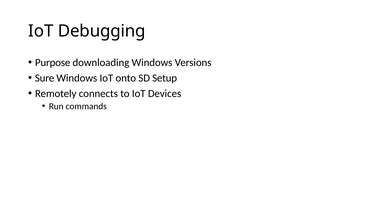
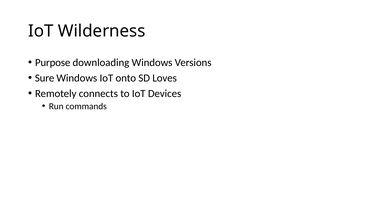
Debugging: Debugging -> Wilderness
Setup: Setup -> Loves
